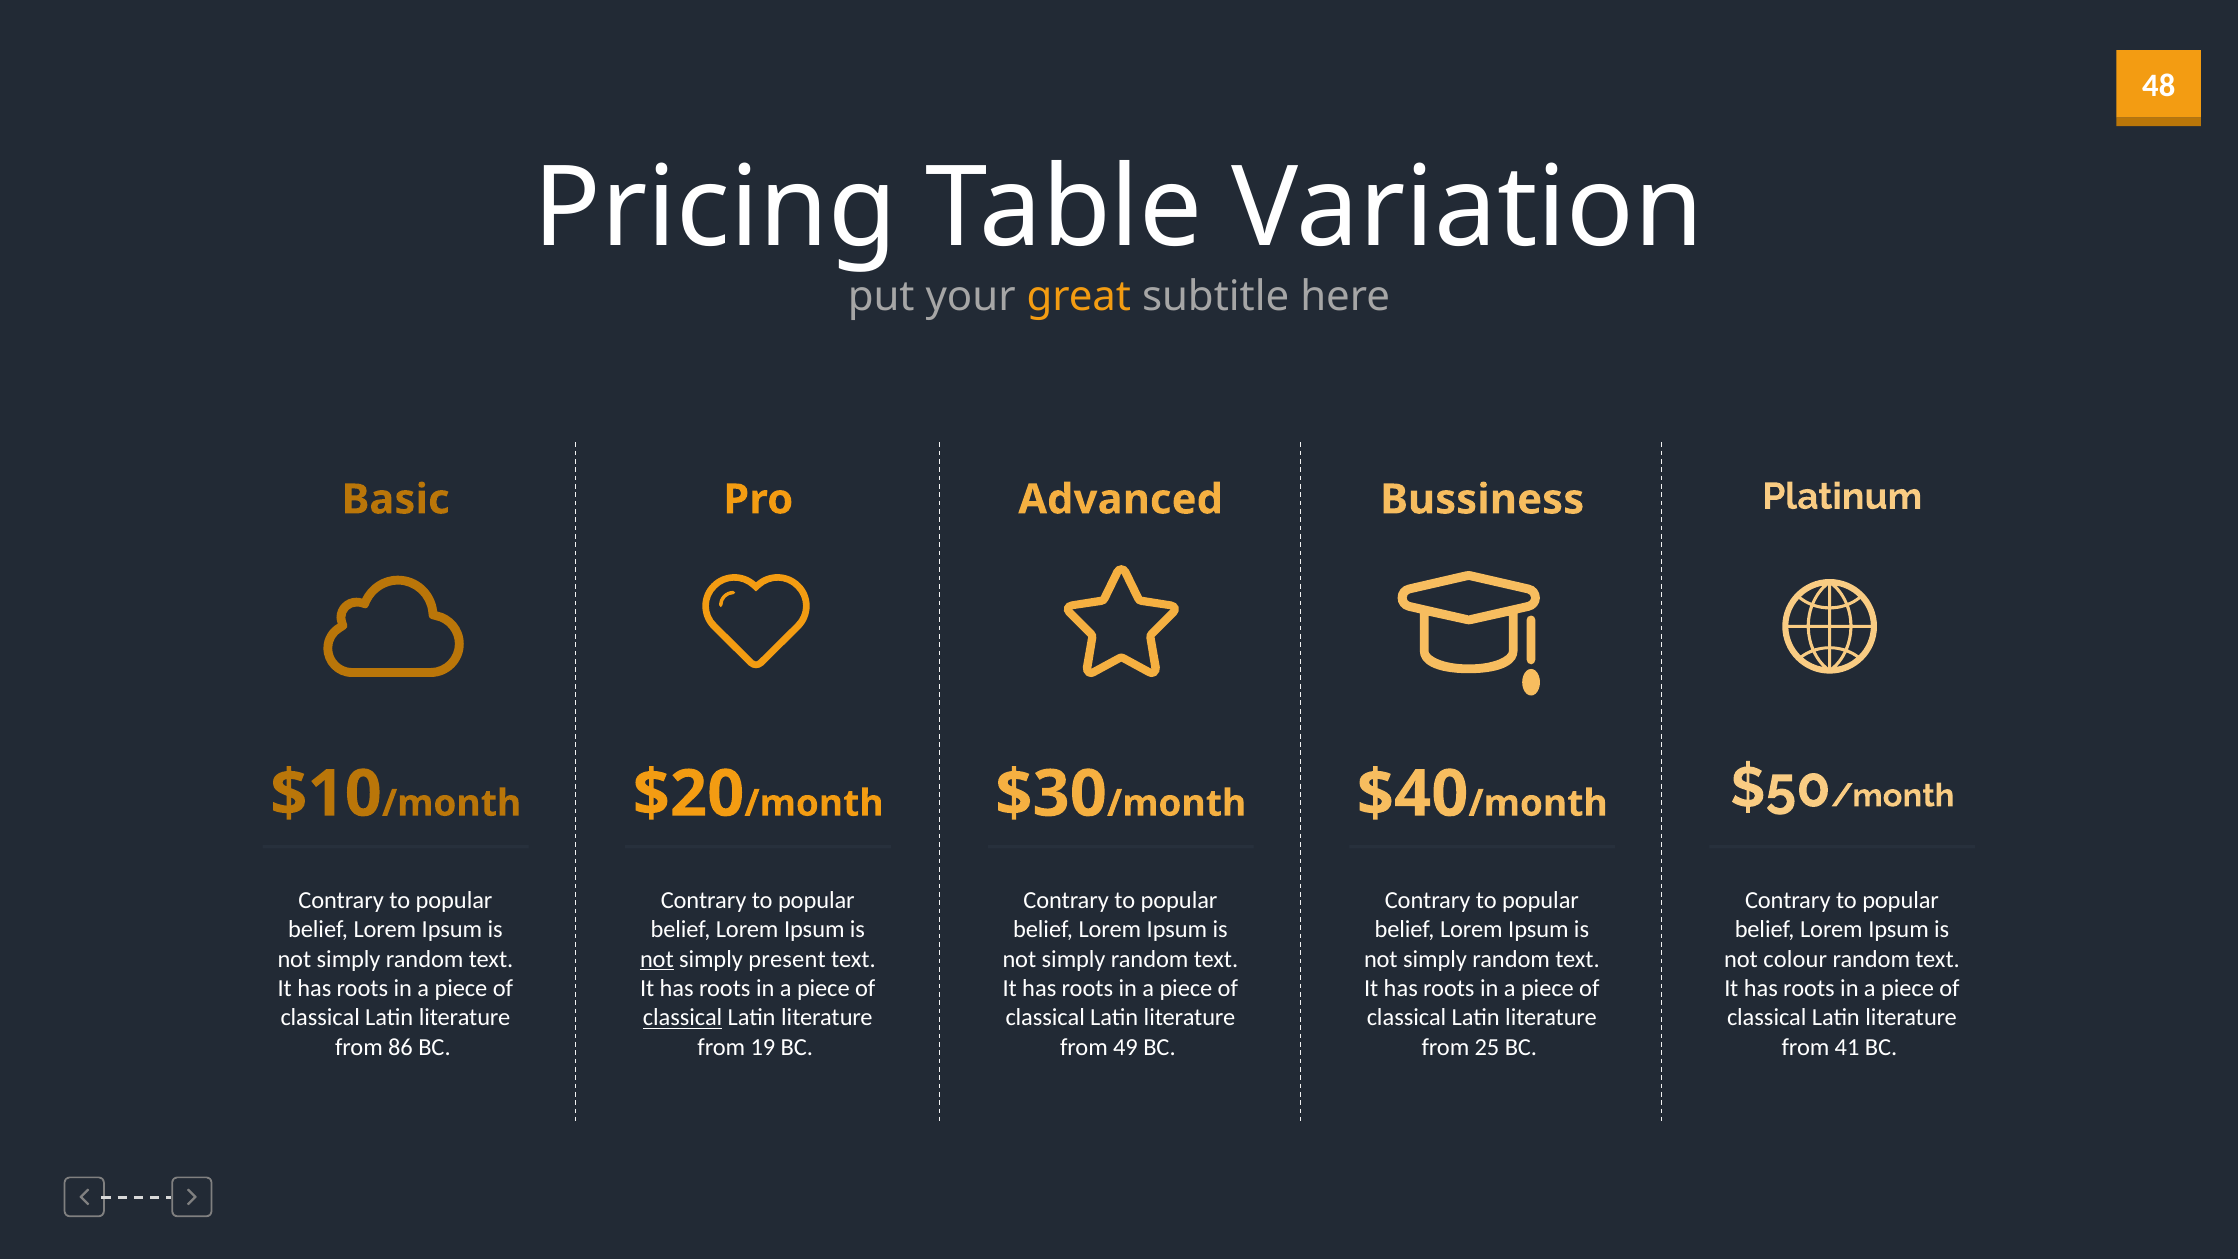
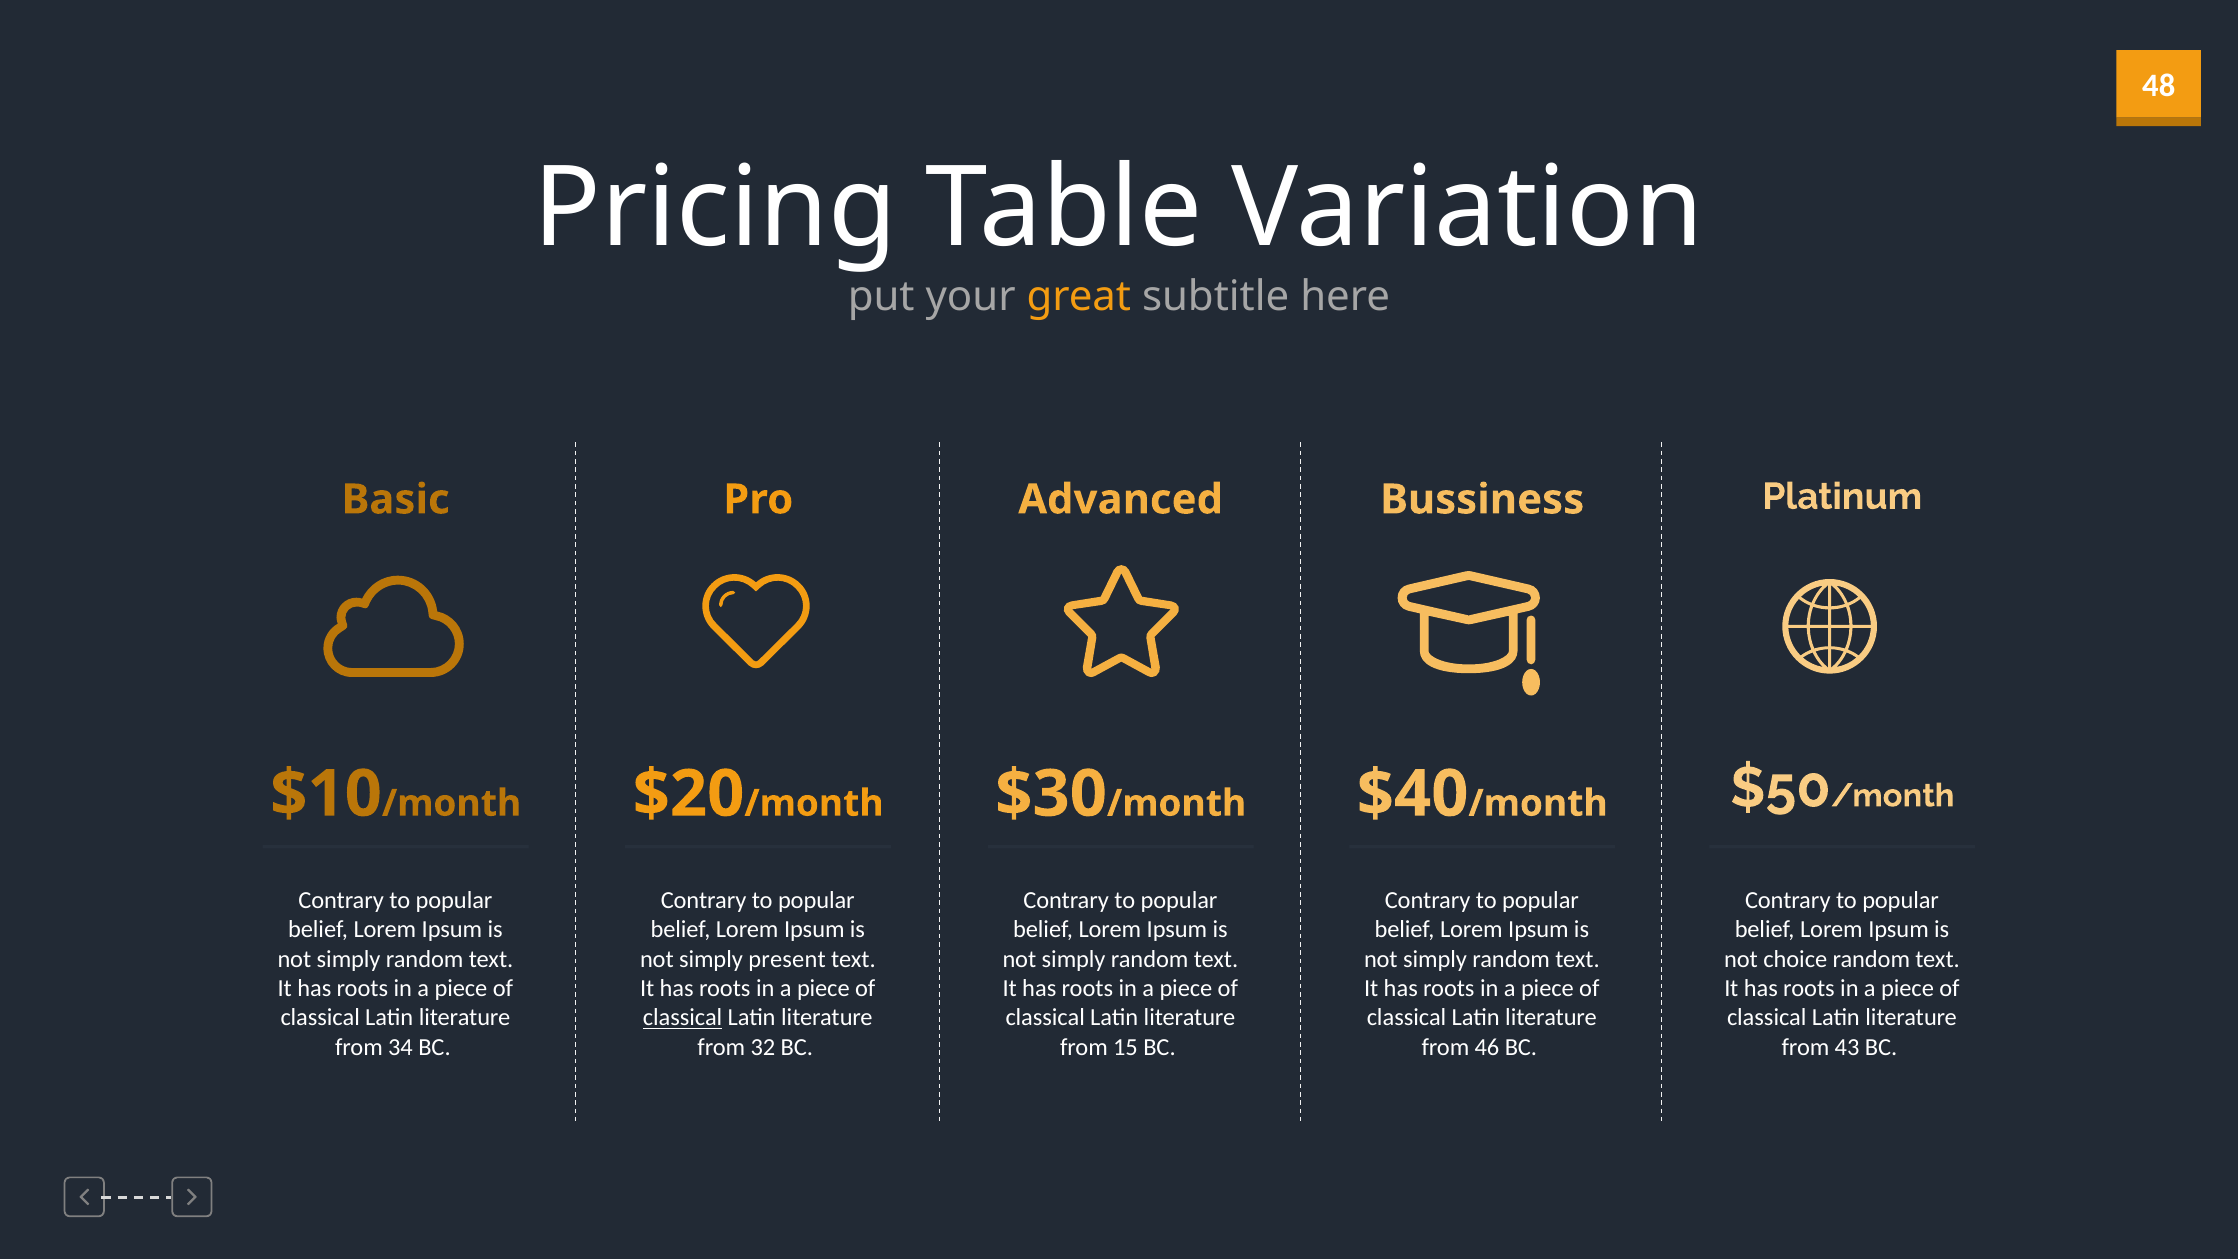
not at (657, 959) underline: present -> none
colour: colour -> choice
86: 86 -> 34
19: 19 -> 32
49: 49 -> 15
25: 25 -> 46
41: 41 -> 43
